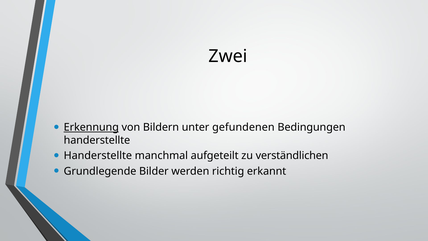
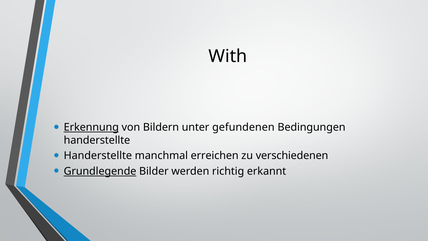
Zwei: Zwei -> With
aufgeteilt: aufgeteilt -> erreichen
verständlichen: verständlichen -> verschiedenen
Grundlegende underline: none -> present
